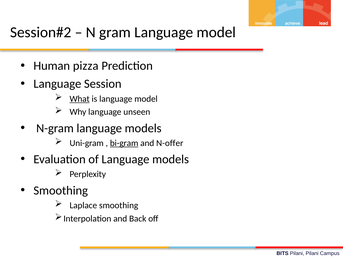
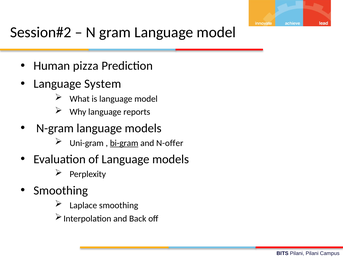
Session: Session -> System
What underline: present -> none
unseen: unseen -> reports
